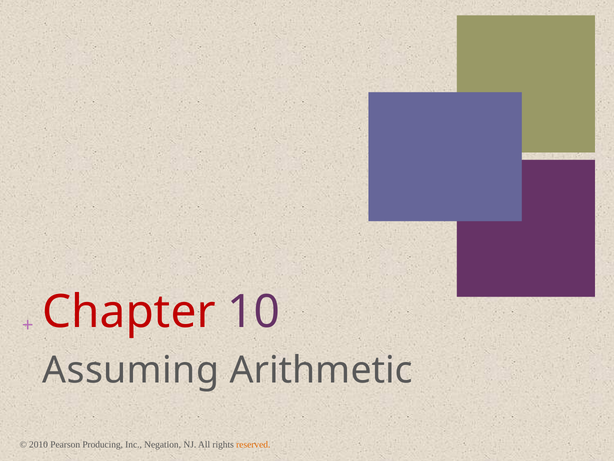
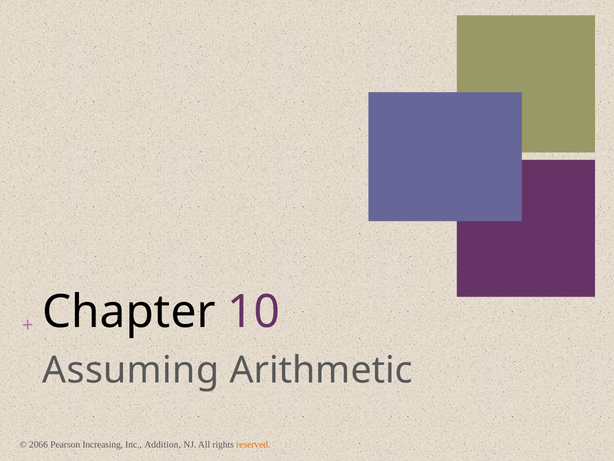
Chapter colour: red -> black
2010: 2010 -> 2066
Producing: Producing -> Increasing
Negation: Negation -> Addition
